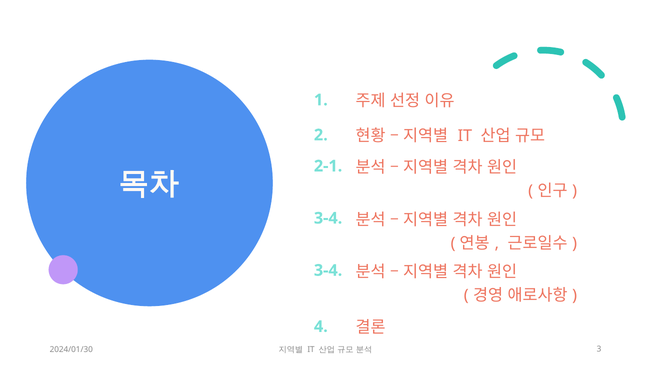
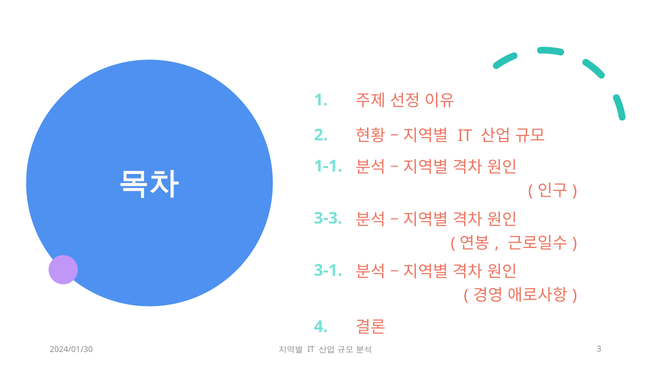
2-1: 2-1 -> 1-1
3-4 at (328, 218): 3-4 -> 3-3
3-4 at (328, 271): 3-4 -> 3-1
